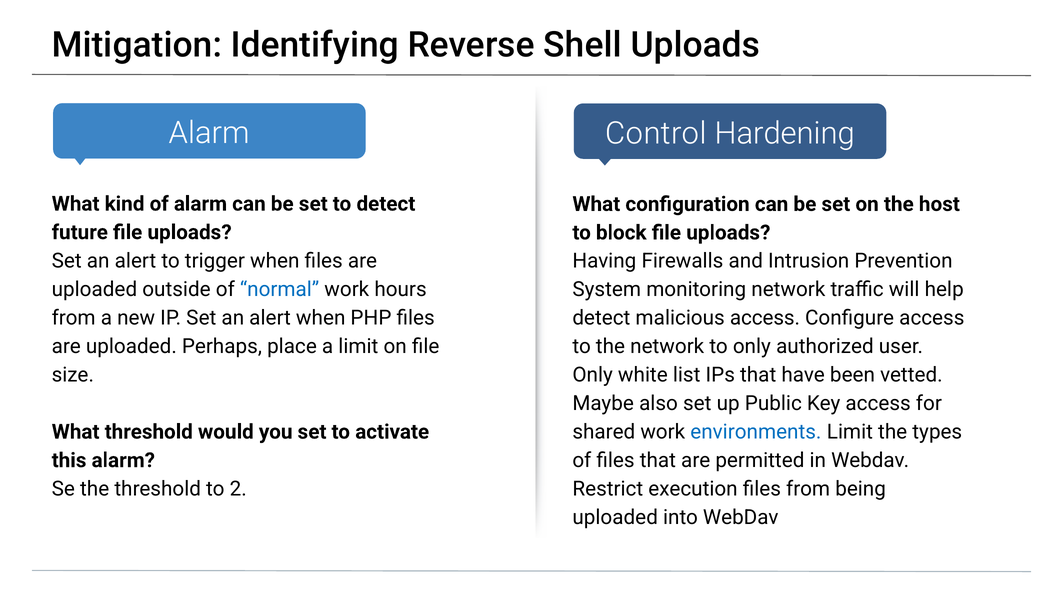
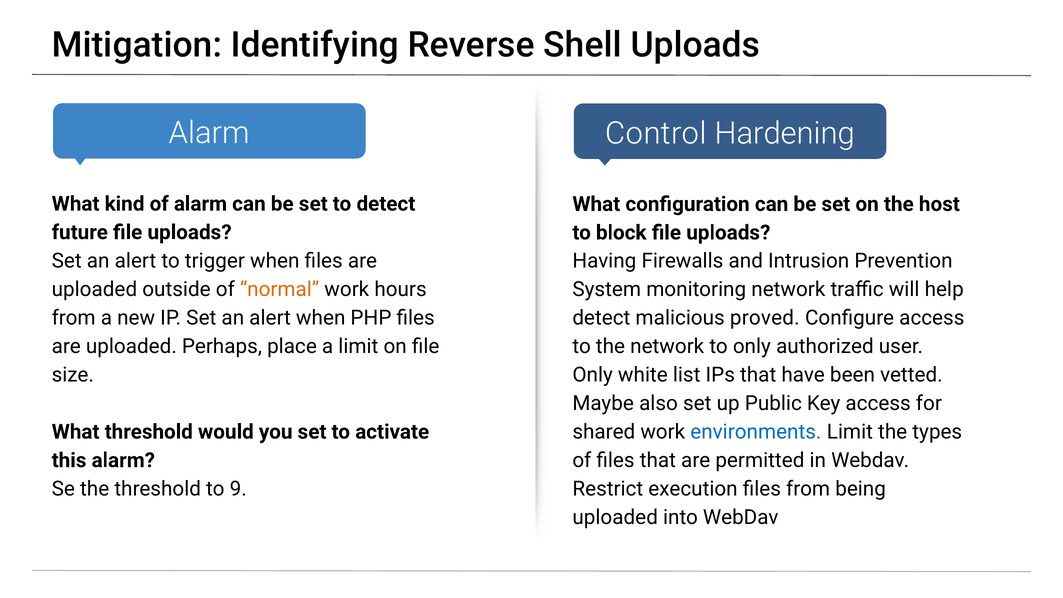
normal colour: blue -> orange
malicious access: access -> proved
2: 2 -> 9
